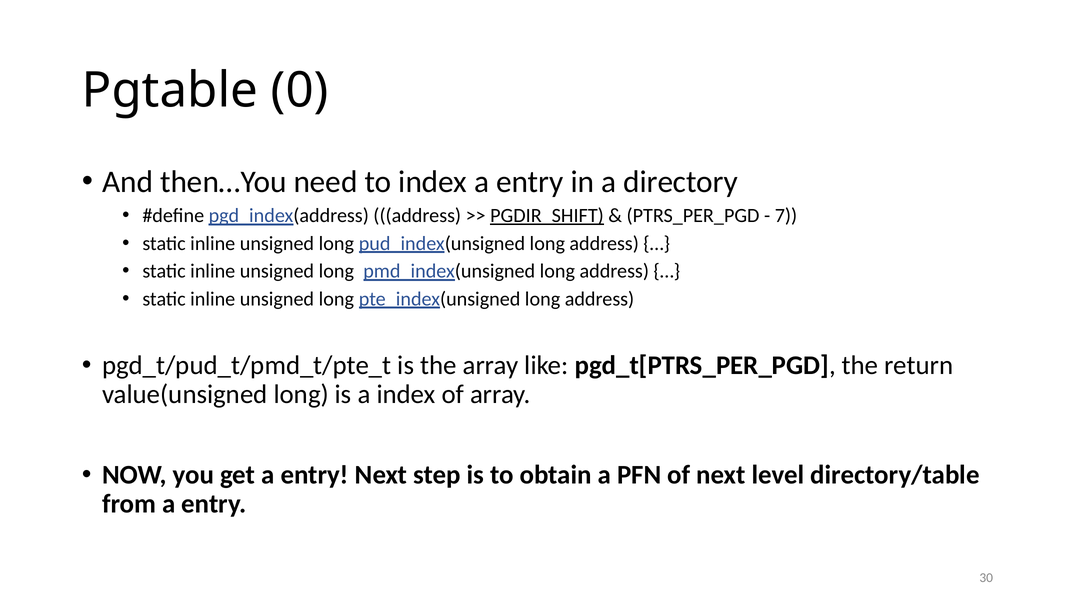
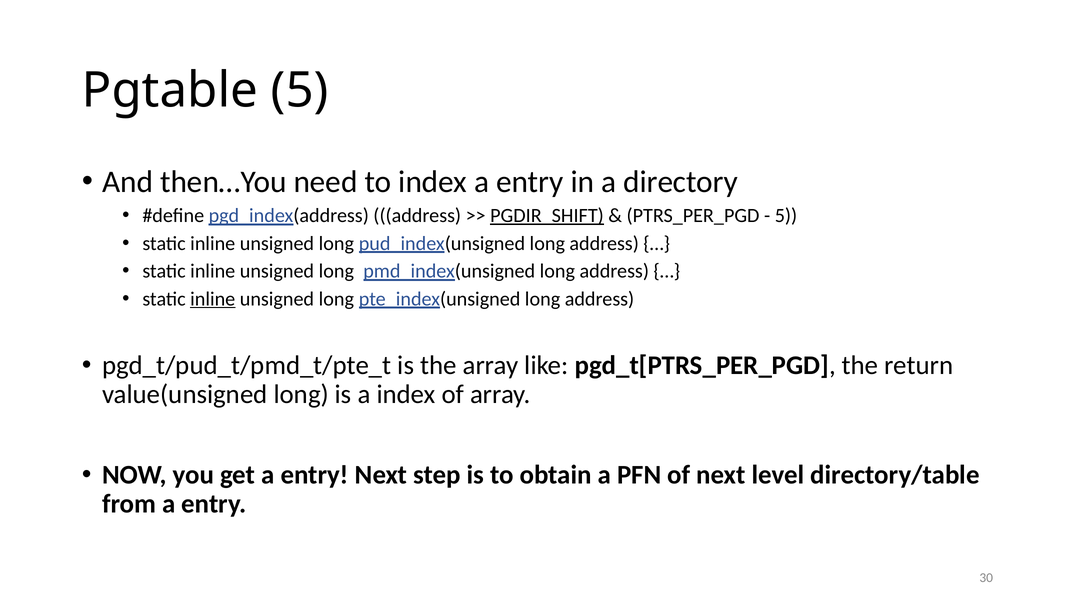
Pgtable 0: 0 -> 5
7 at (786, 216): 7 -> 5
inline at (213, 299) underline: none -> present
